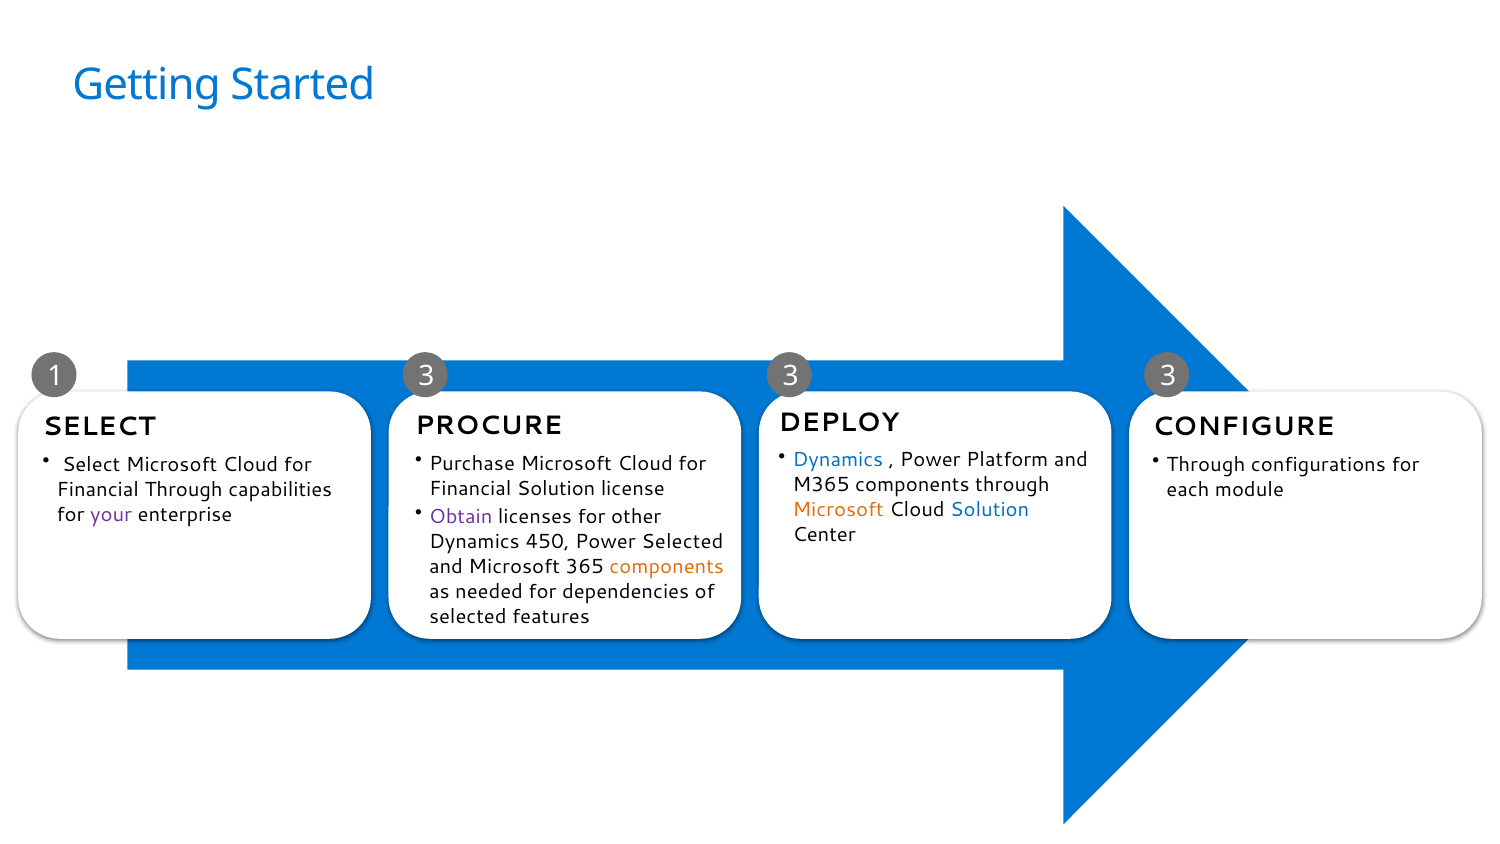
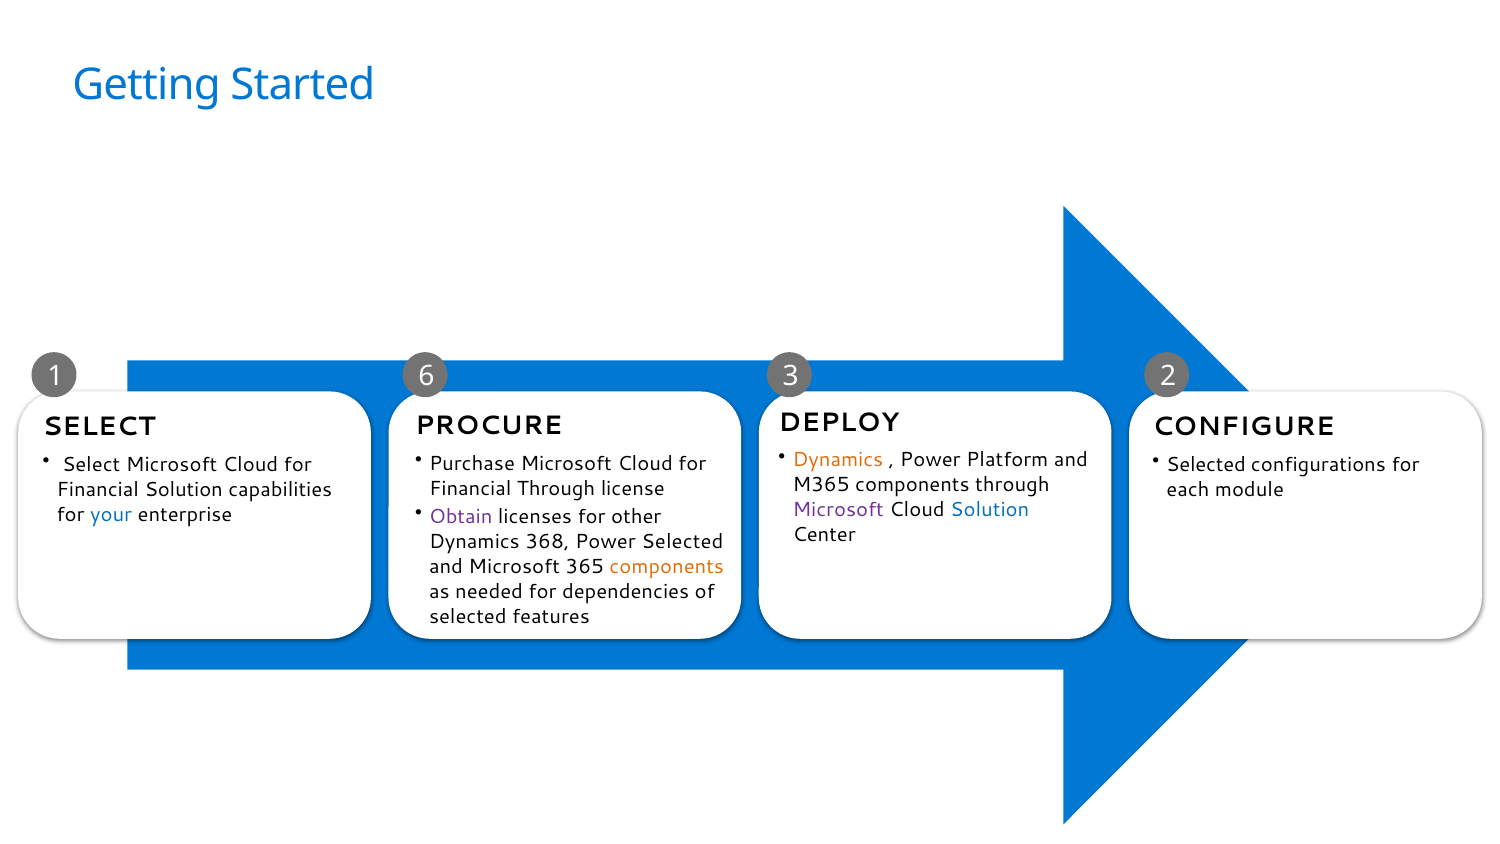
1 3: 3 -> 6
3 at (1168, 376): 3 -> 2
Dynamics at (838, 460) colour: blue -> orange
Through at (1206, 464): Through -> Selected
Financial Solution: Solution -> Through
Financial Through: Through -> Solution
Microsoft at (838, 510) colour: orange -> purple
your colour: purple -> blue
450: 450 -> 368
